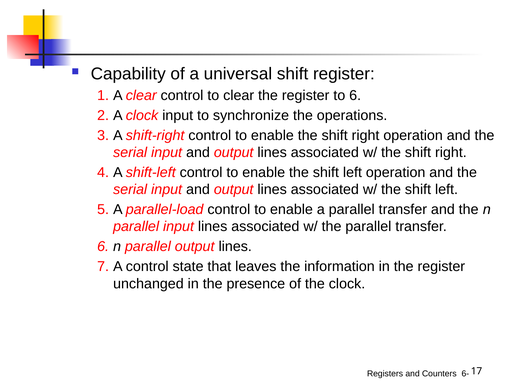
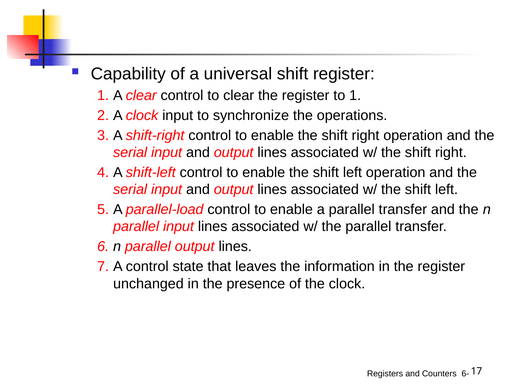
to 6: 6 -> 1
